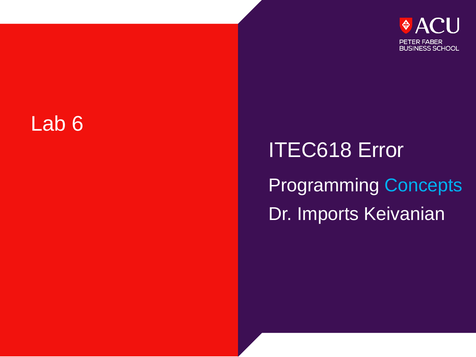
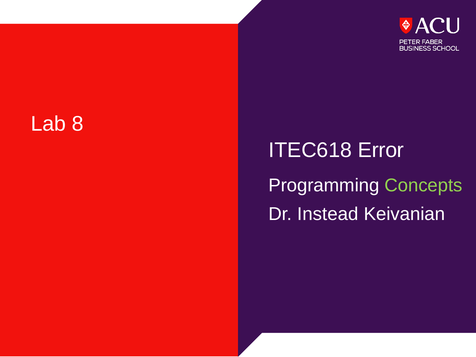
6: 6 -> 8
Concepts colour: light blue -> light green
Imports: Imports -> Instead
